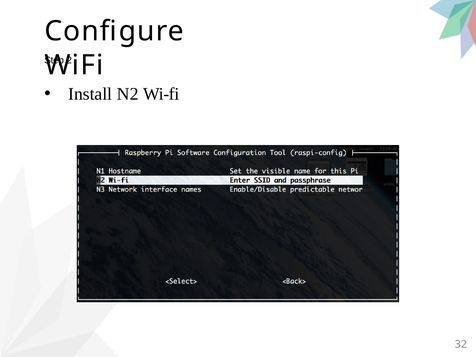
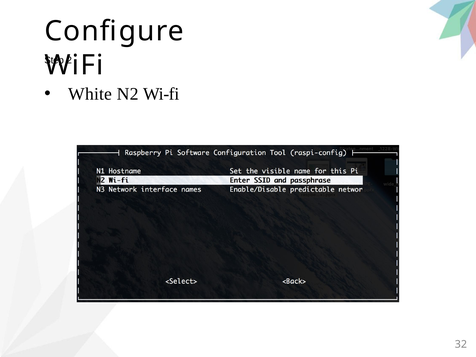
Install: Install -> White
